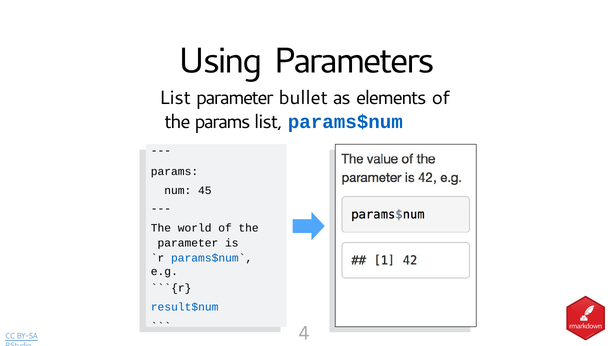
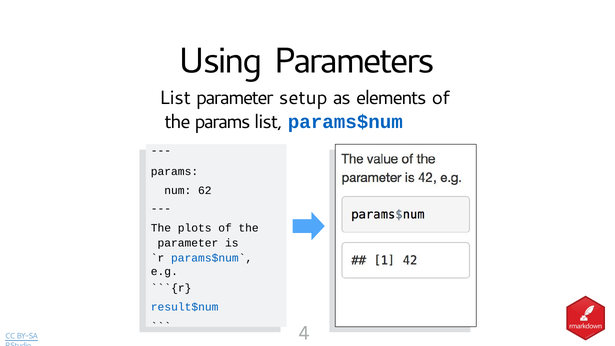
bullet: bullet -> setup
45: 45 -> 62
world: world -> plots
